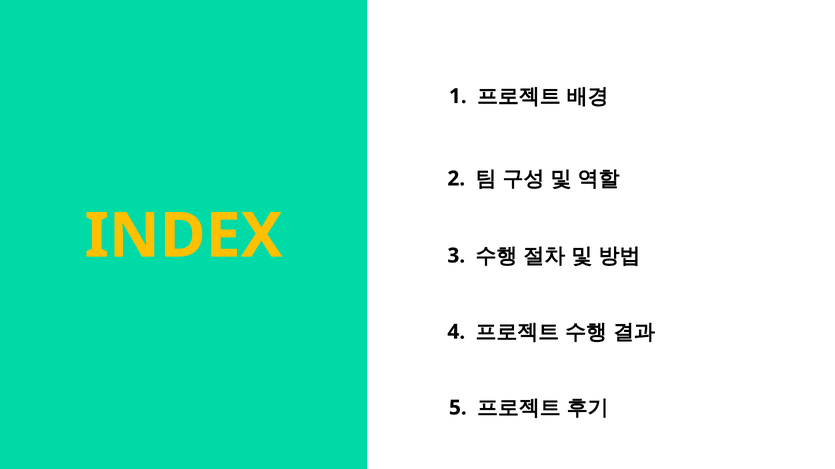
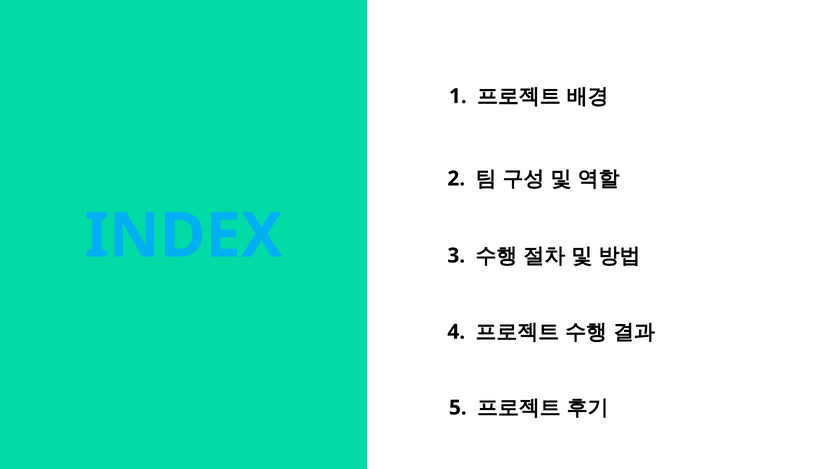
INDEX colour: yellow -> light blue
